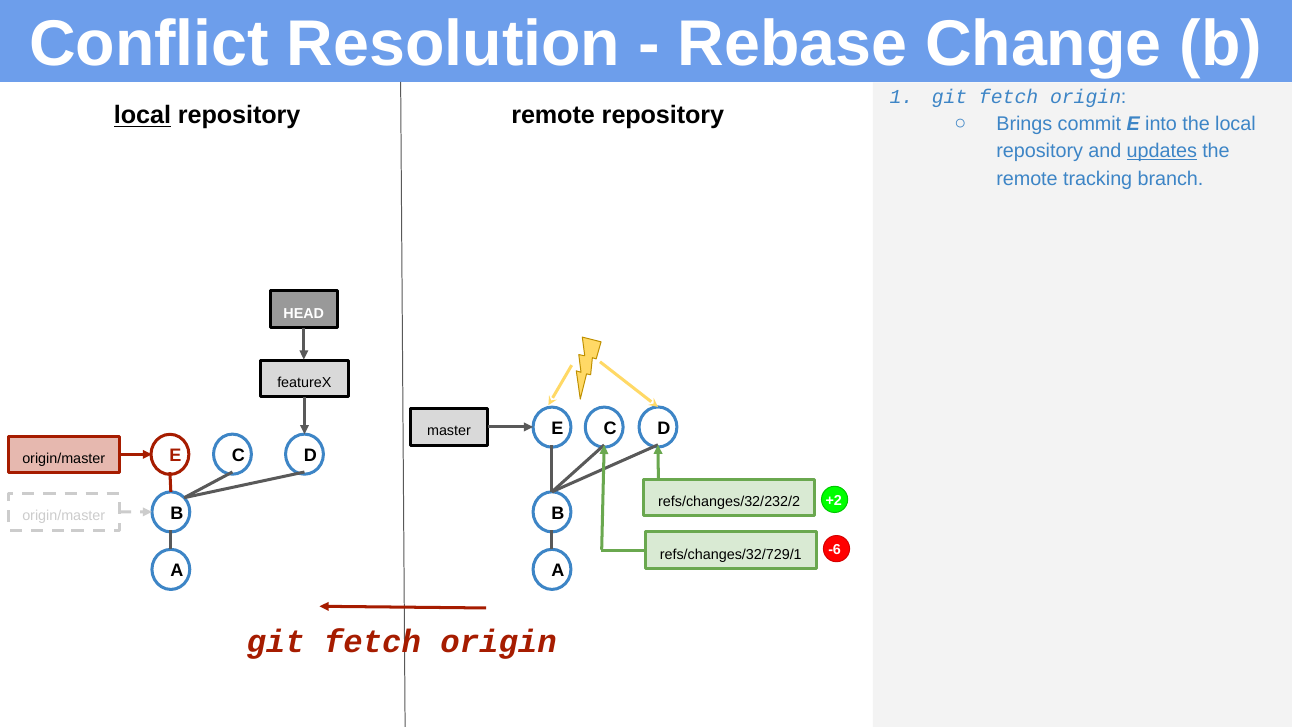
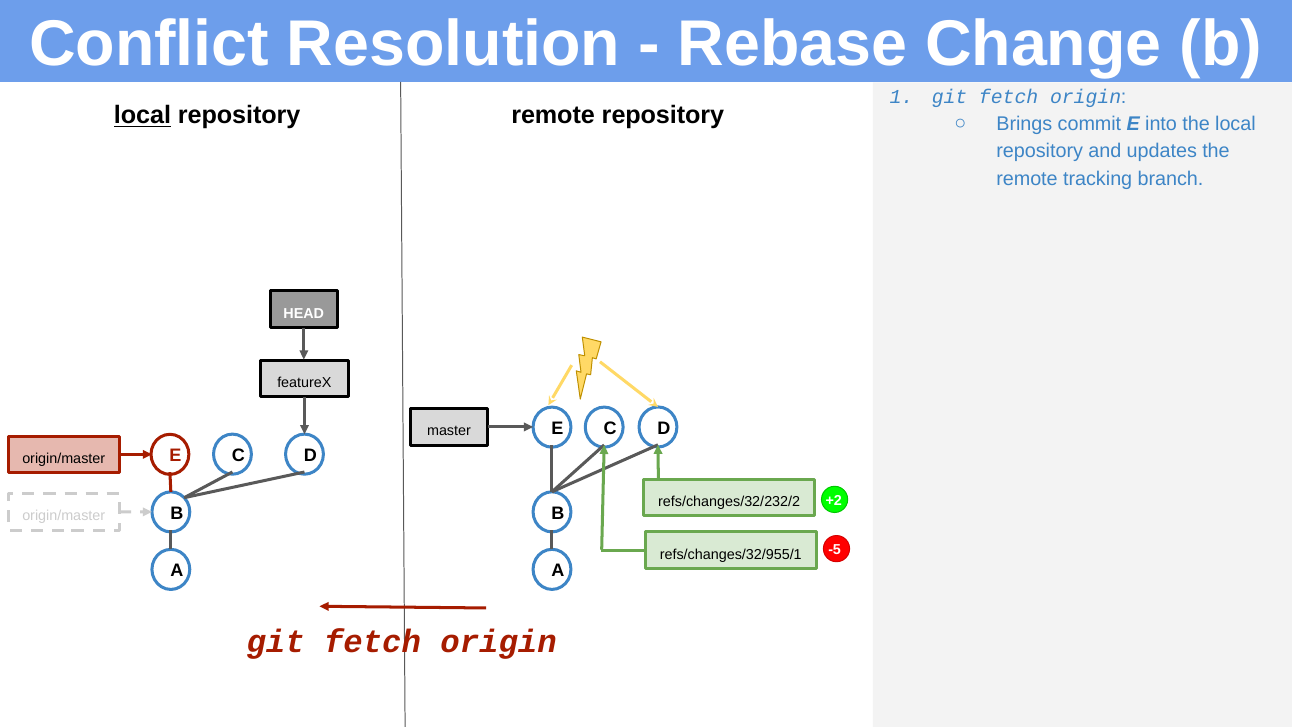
updates underline: present -> none
-6: -6 -> -5
refs/changes/32/729/1: refs/changes/32/729/1 -> refs/changes/32/955/1
